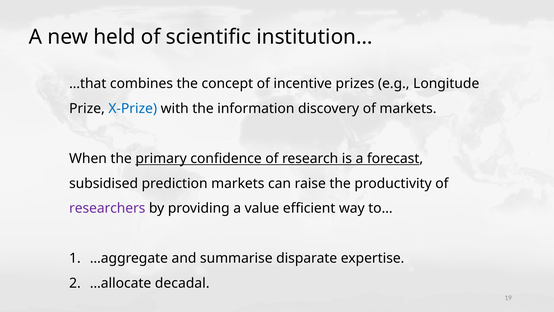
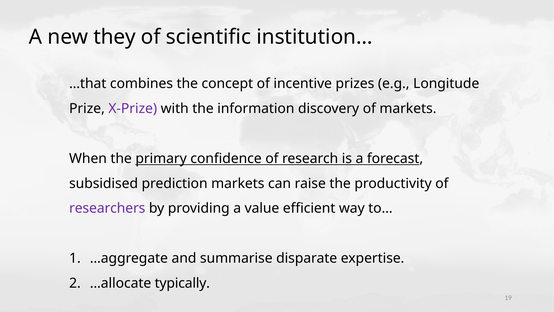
held: held -> they
X-Prize colour: blue -> purple
decadal: decadal -> typically
